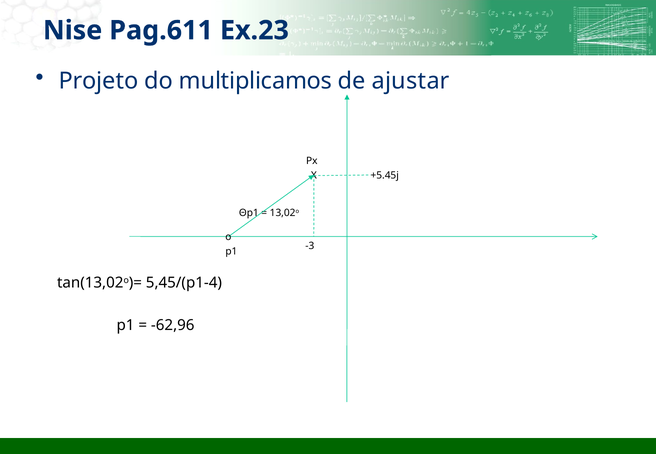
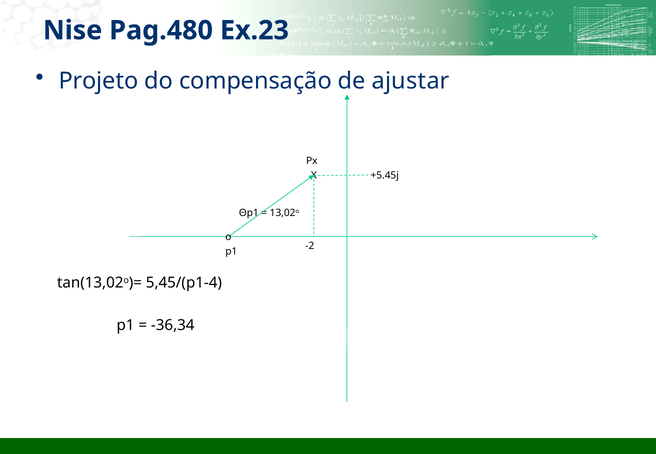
Pag.611: Pag.611 -> Pag.480
multiplicamos: multiplicamos -> compensação
-3: -3 -> -2
-62,96: -62,96 -> -36,34
